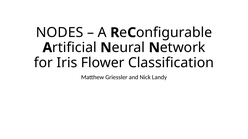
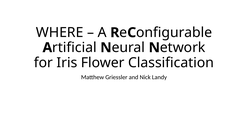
NODES: NODES -> WHERE
